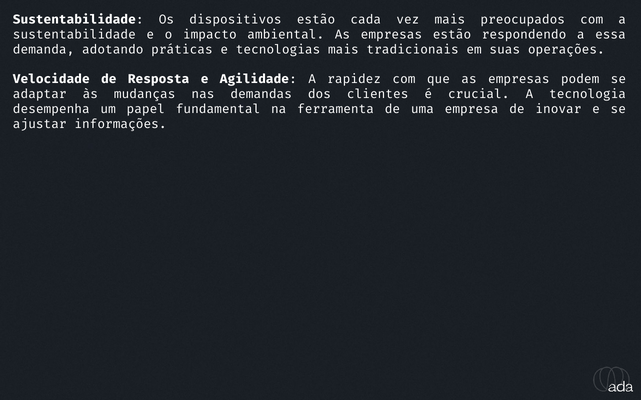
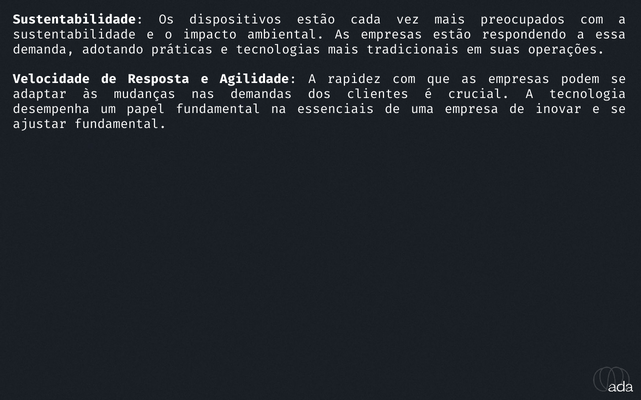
ferramenta: ferramenta -> essenciais
ajustar informações: informações -> fundamental
